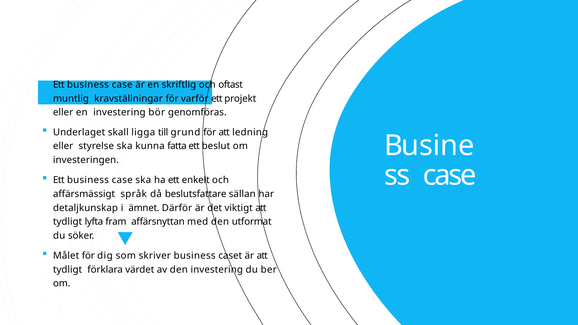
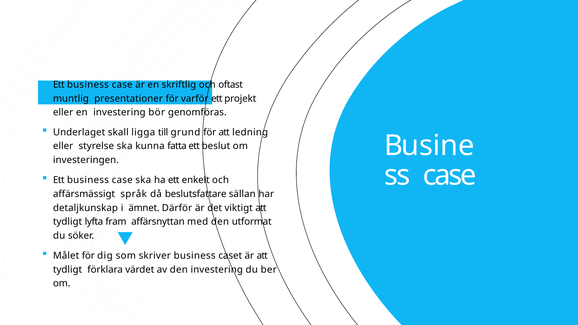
kravställningar: kravställningar -> presentationer
